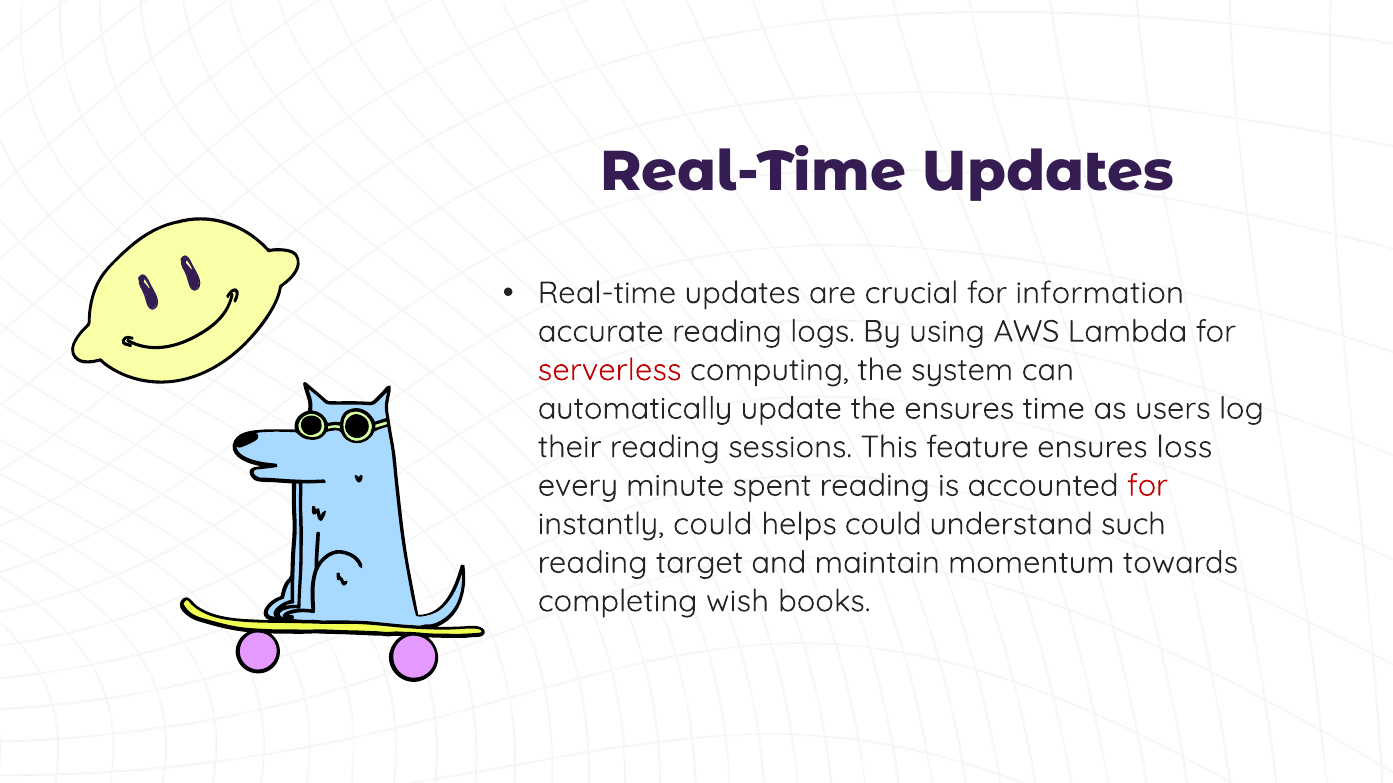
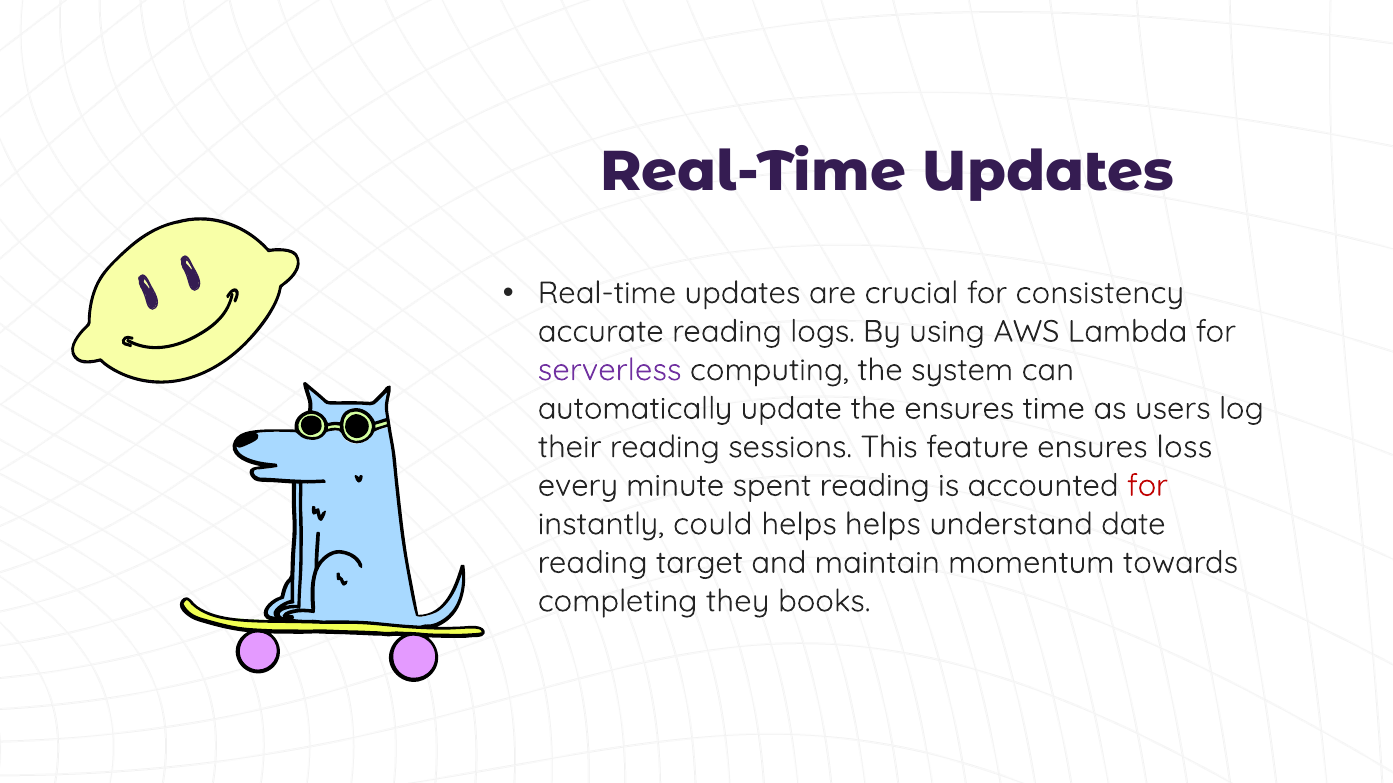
information: information -> consistency
serverless colour: red -> purple
helps could: could -> helps
such: such -> date
wish: wish -> they
